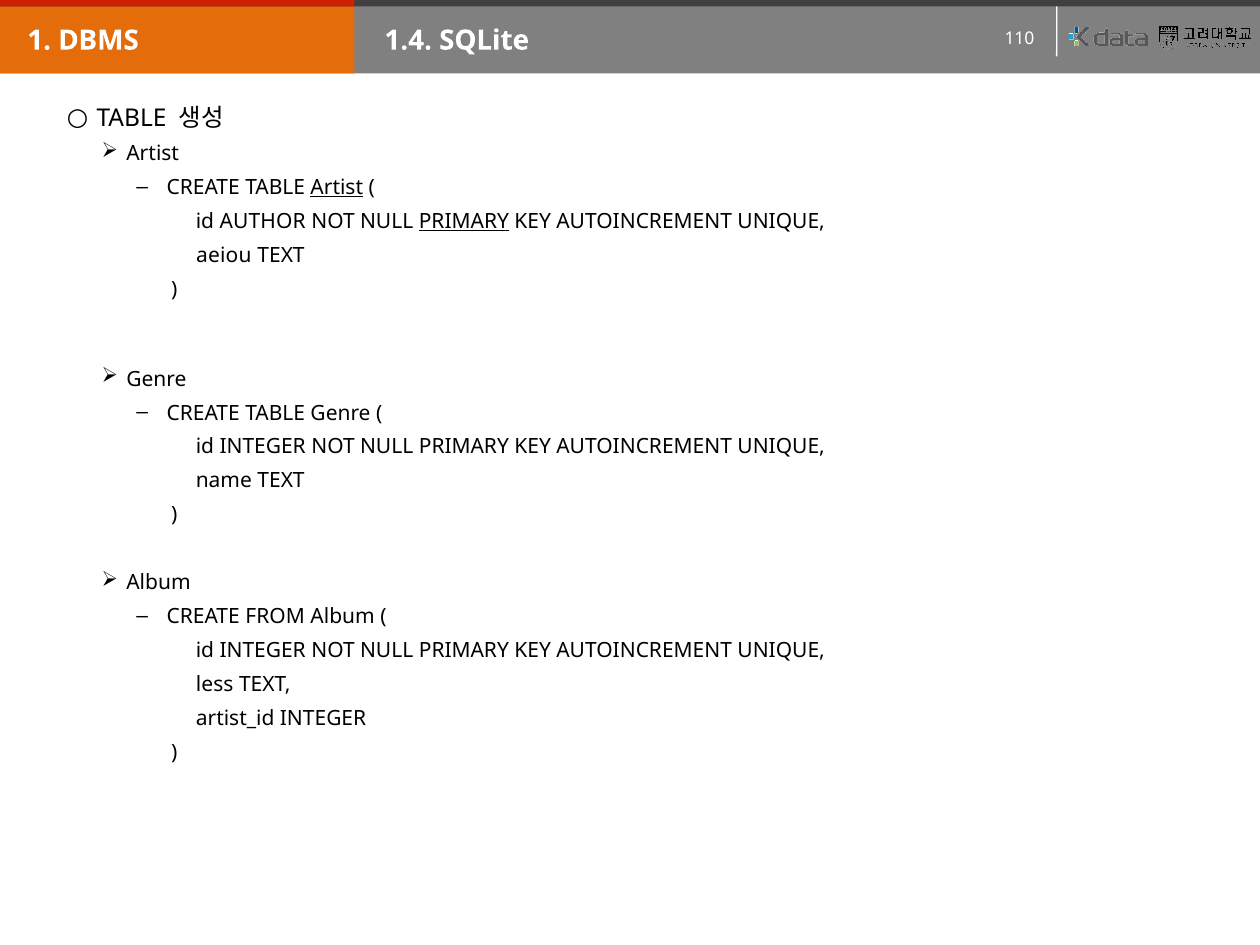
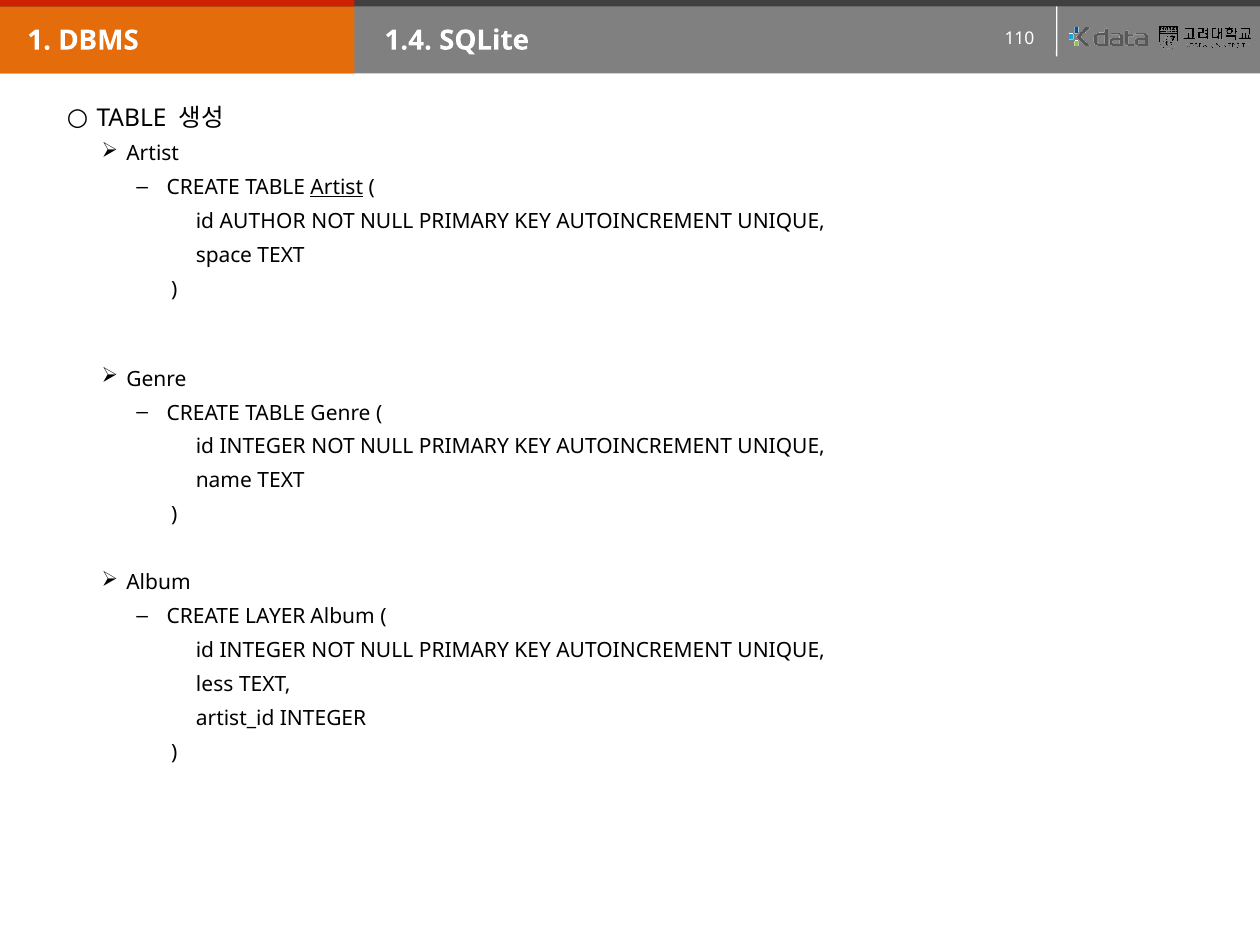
PRIMARY at (464, 222) underline: present -> none
aeiou: aeiou -> space
FROM: FROM -> LAYER
